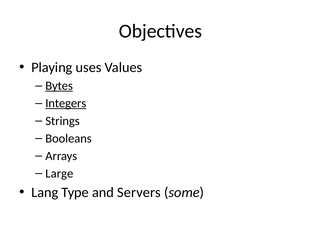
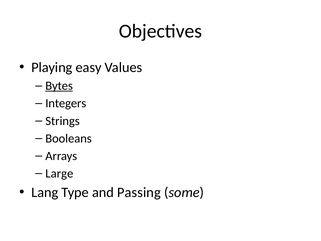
uses: uses -> easy
Integers underline: present -> none
Servers: Servers -> Passing
